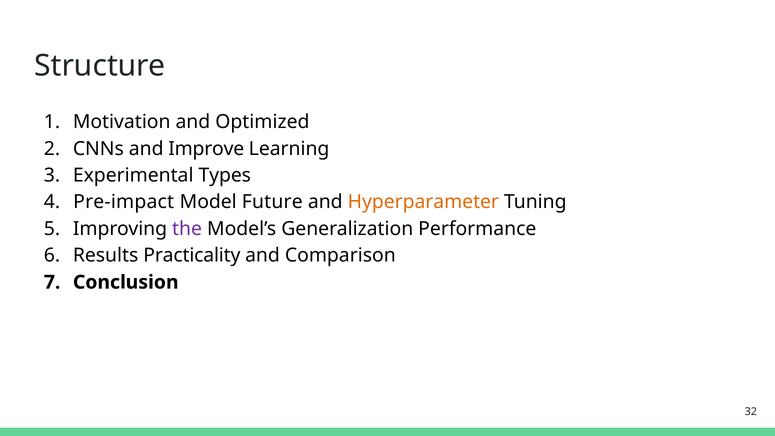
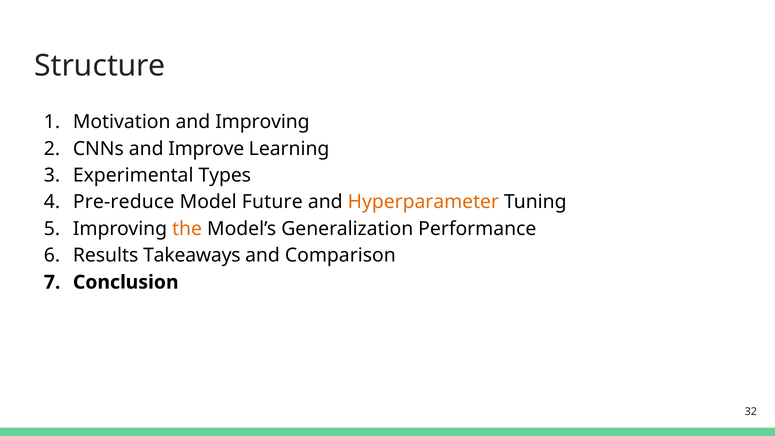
and Optimized: Optimized -> Improving
Pre-impact: Pre-impact -> Pre-reduce
the colour: purple -> orange
Practicality: Practicality -> Takeaways
